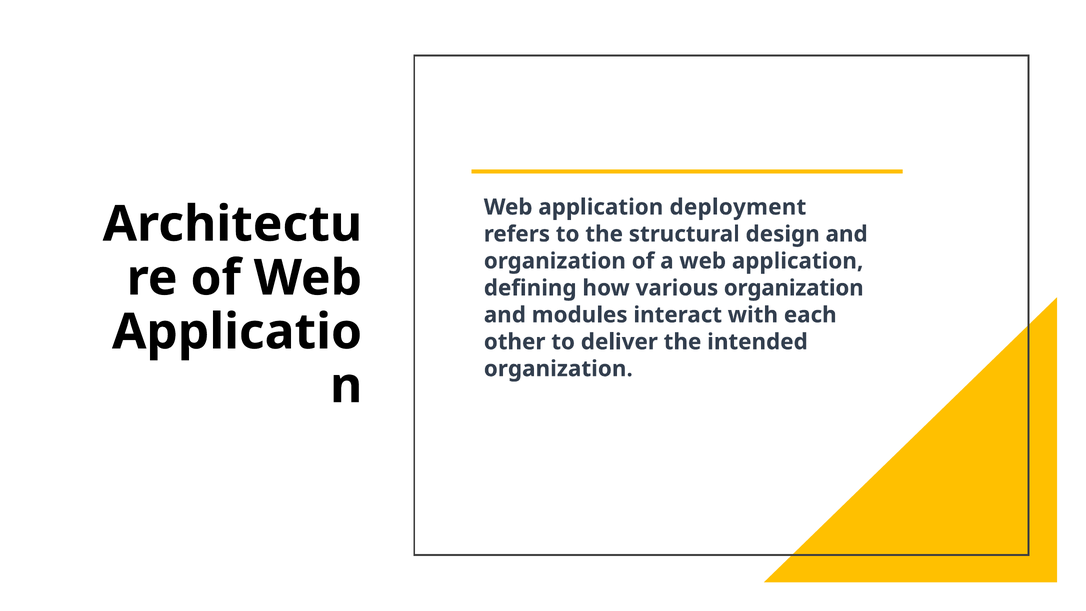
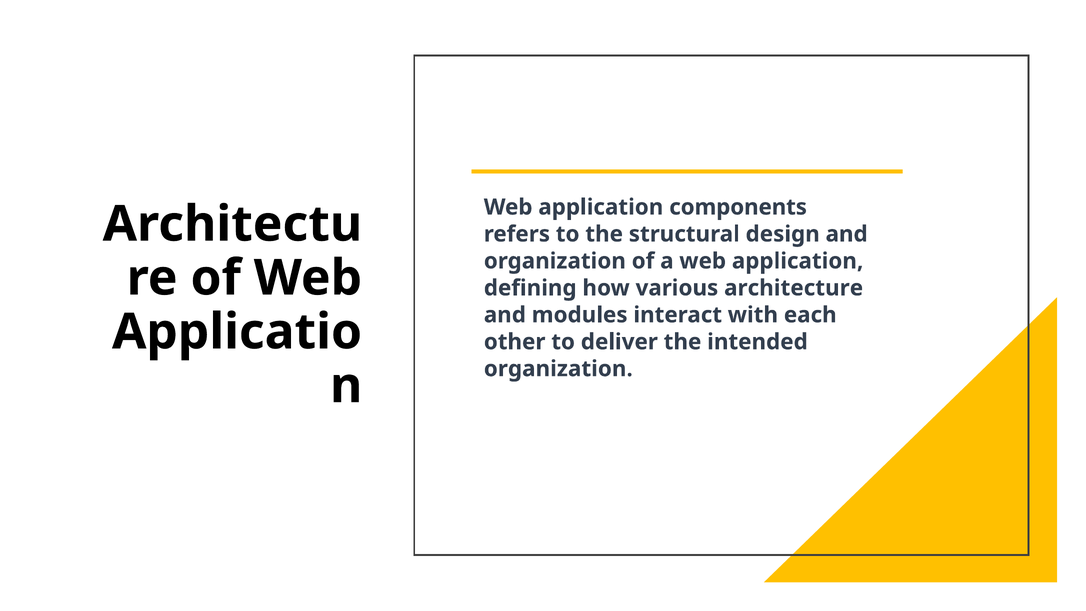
deployment: deployment -> components
various organization: organization -> architecture
